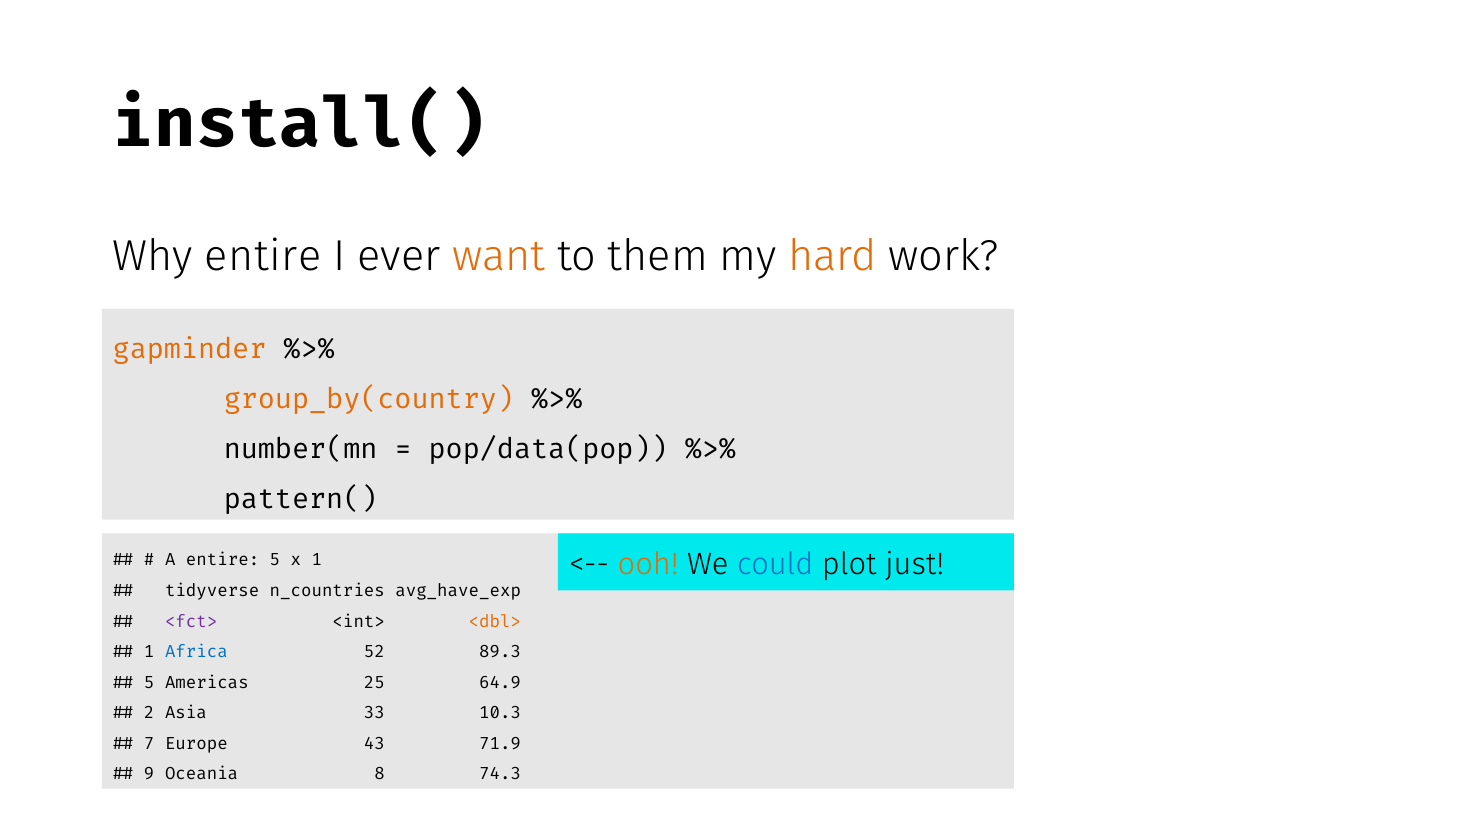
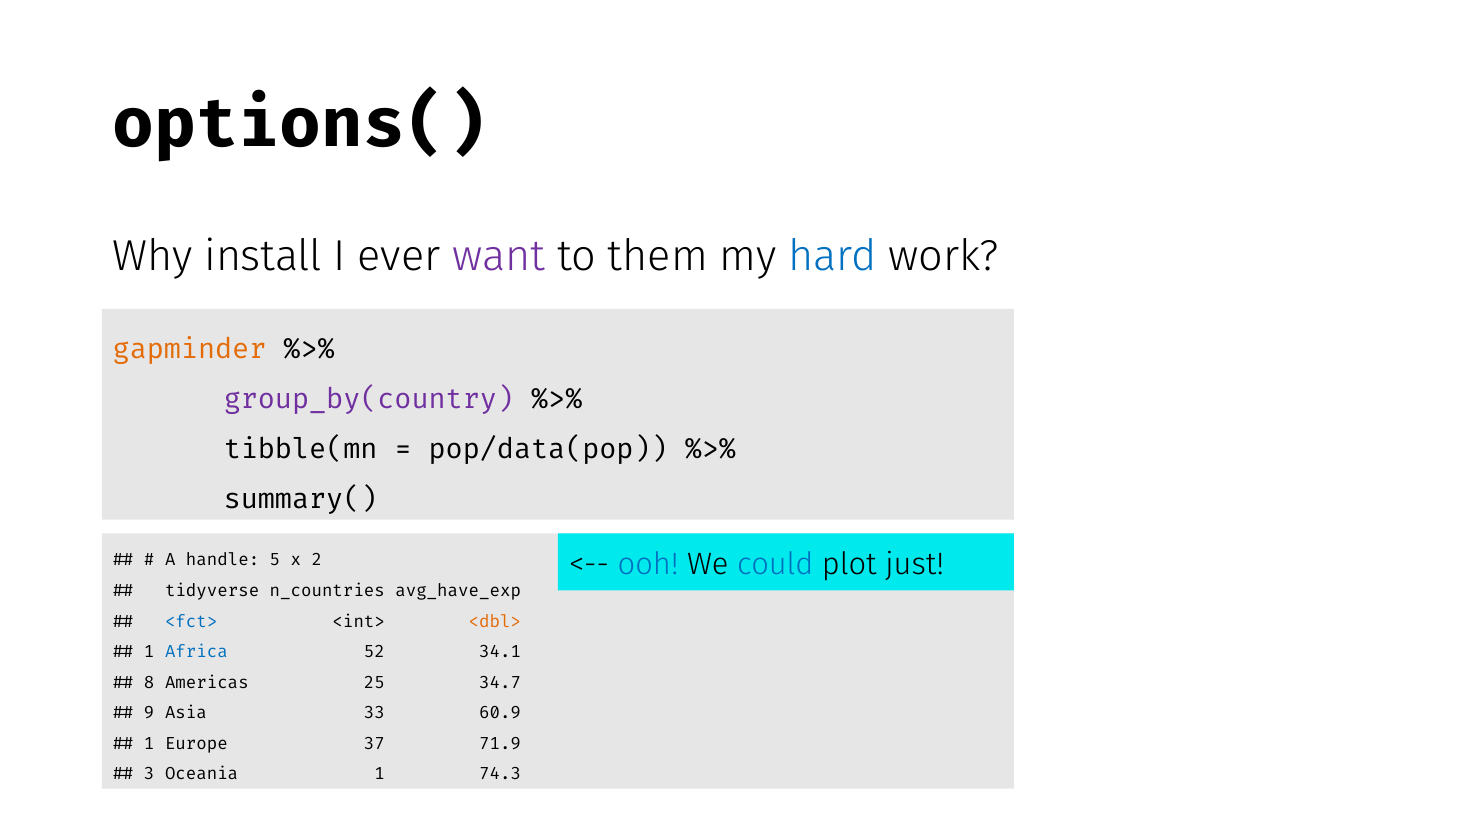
install(: install( -> options(
Why entire: entire -> install
want colour: orange -> purple
hard colour: orange -> blue
group_by(country colour: orange -> purple
number(mn: number(mn -> tibble(mn
pattern(: pattern( -> summary(
ooh colour: orange -> blue
A entire: entire -> handle
x 1: 1 -> 2
<fct> colour: purple -> blue
89.3: 89.3 -> 34.1
5 at (149, 683): 5 -> 8
64.9: 64.9 -> 34.7
2: 2 -> 9
10.3: 10.3 -> 60.9
7 at (149, 744): 7 -> 1
43: 43 -> 37
9: 9 -> 3
Oceania 8: 8 -> 1
